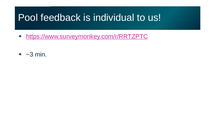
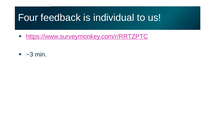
Pool: Pool -> Four
